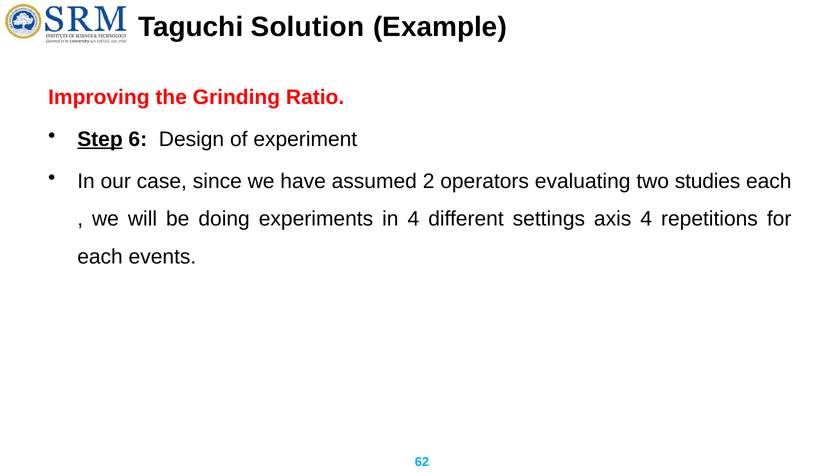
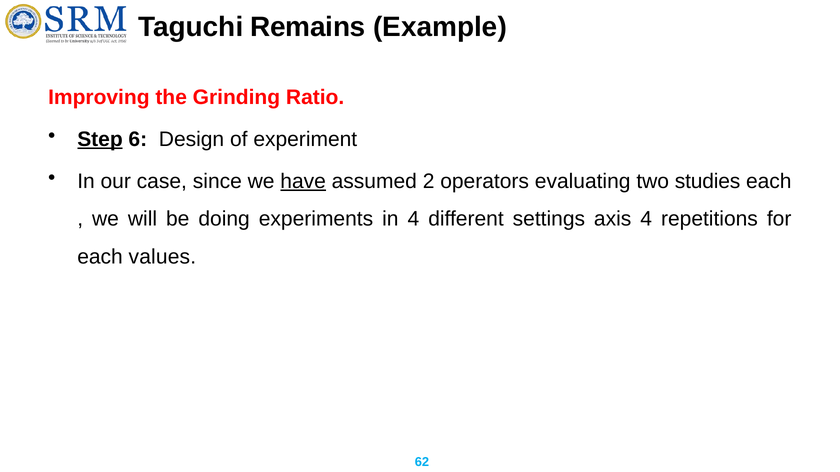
Solution: Solution -> Remains
have underline: none -> present
events: events -> values
